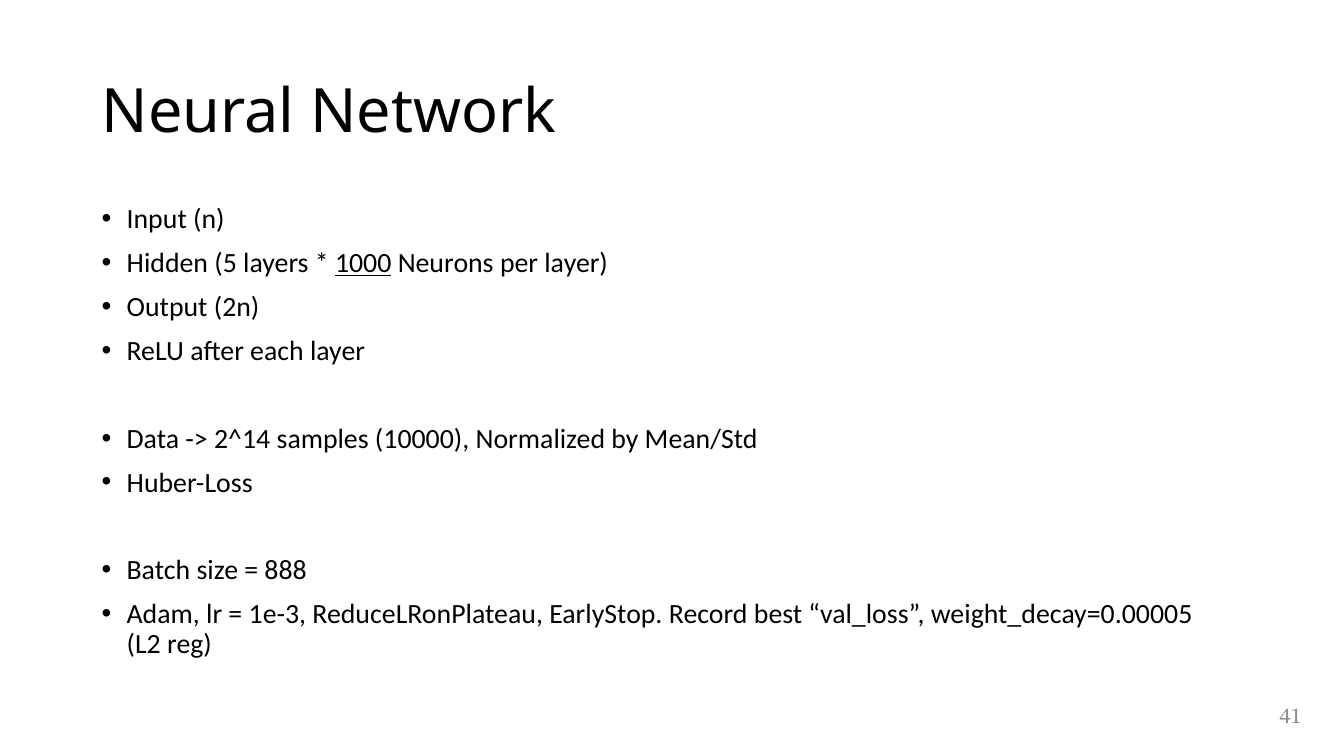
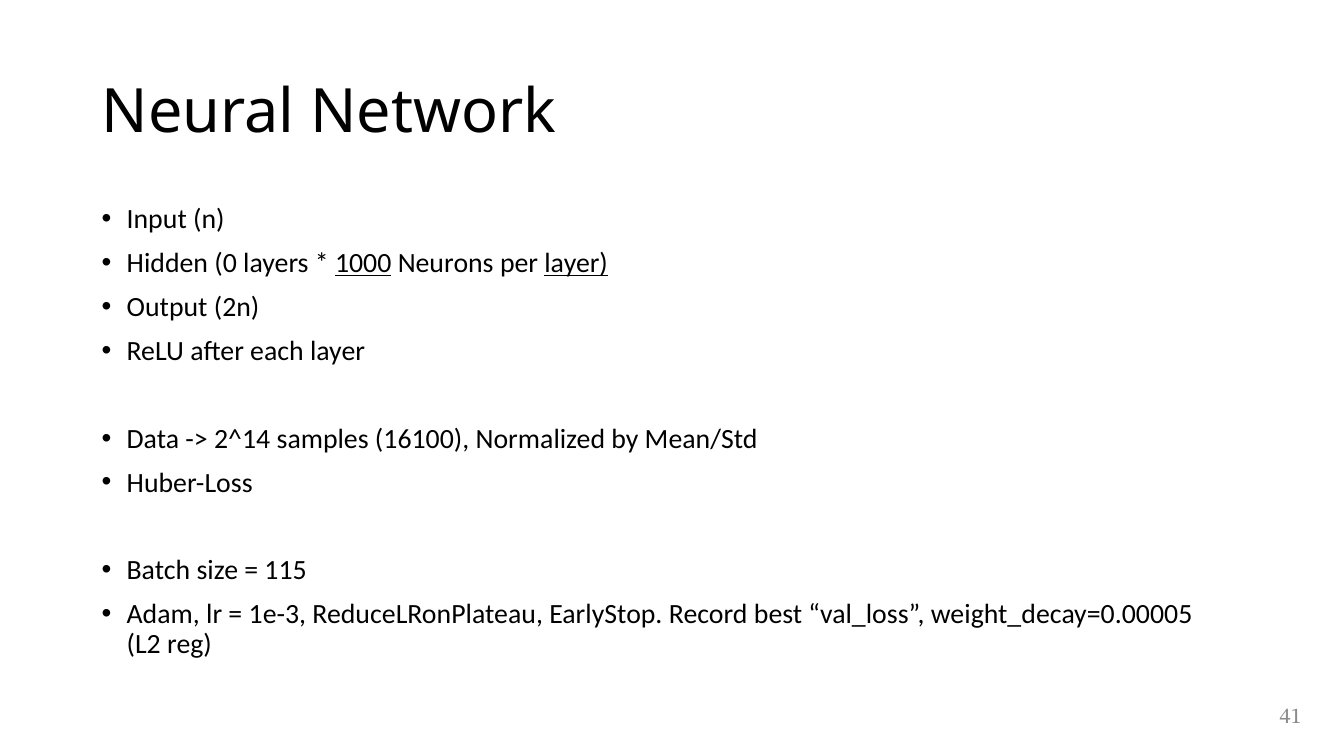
5: 5 -> 0
layer at (576, 264) underline: none -> present
10000: 10000 -> 16100
888: 888 -> 115
